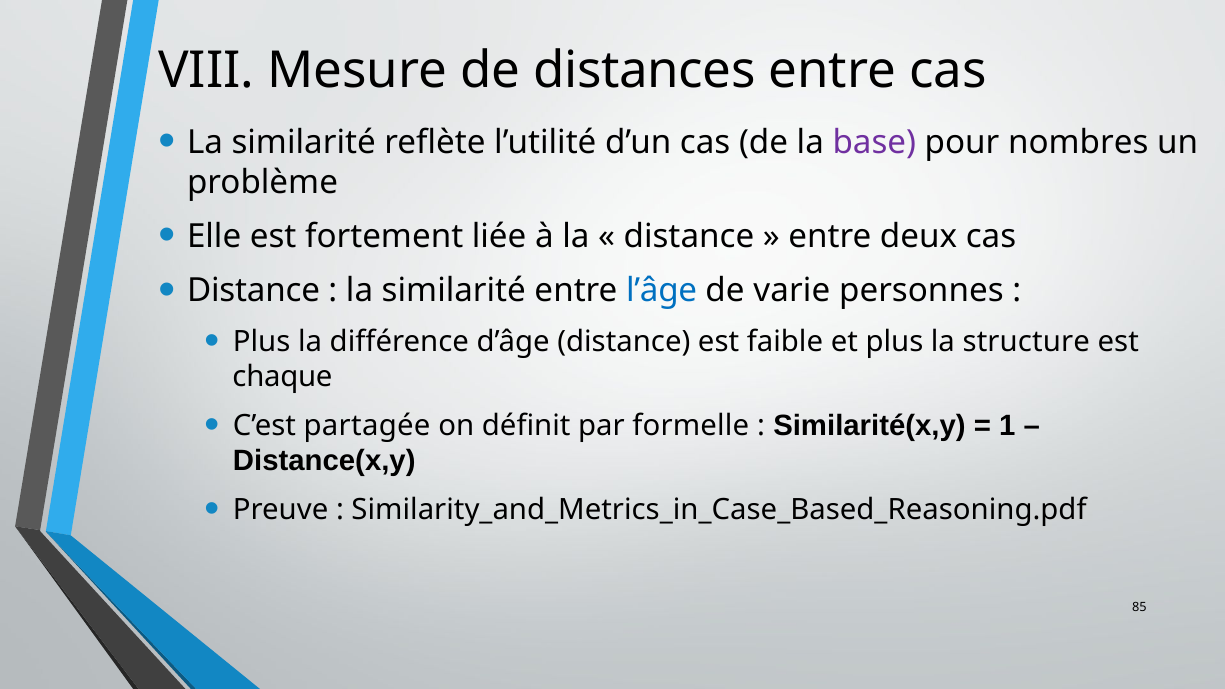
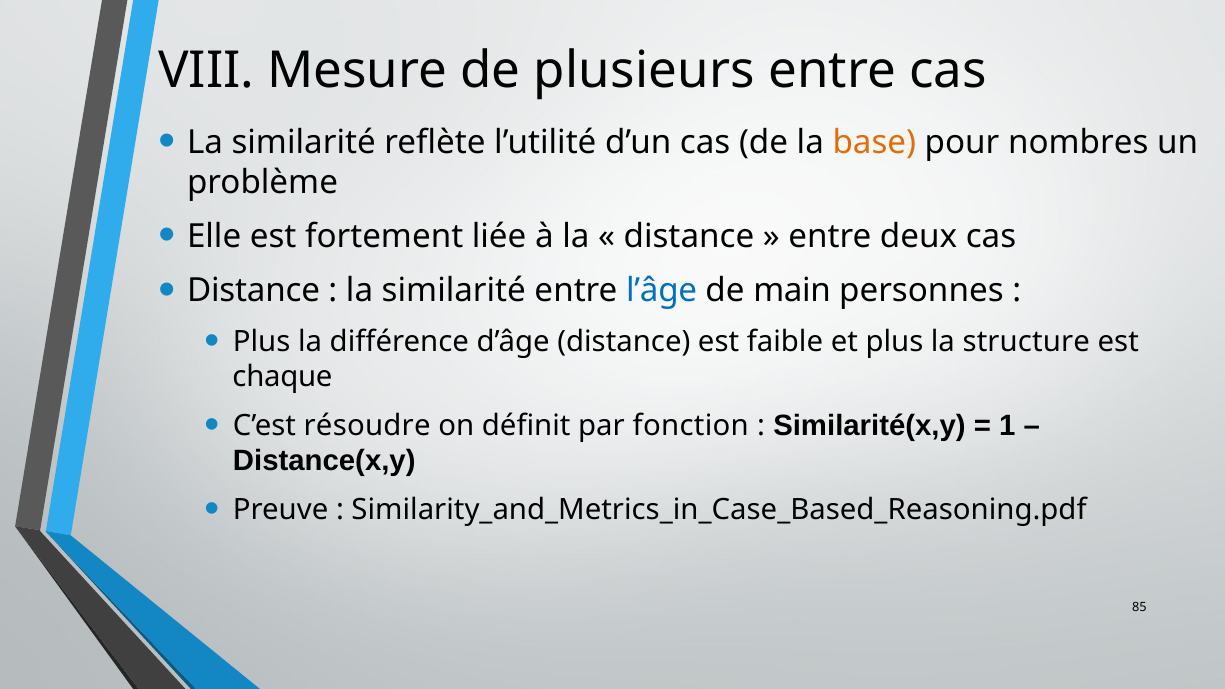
distances: distances -> plusieurs
base colour: purple -> orange
varie: varie -> main
partagée: partagée -> résoudre
formelle: formelle -> fonction
